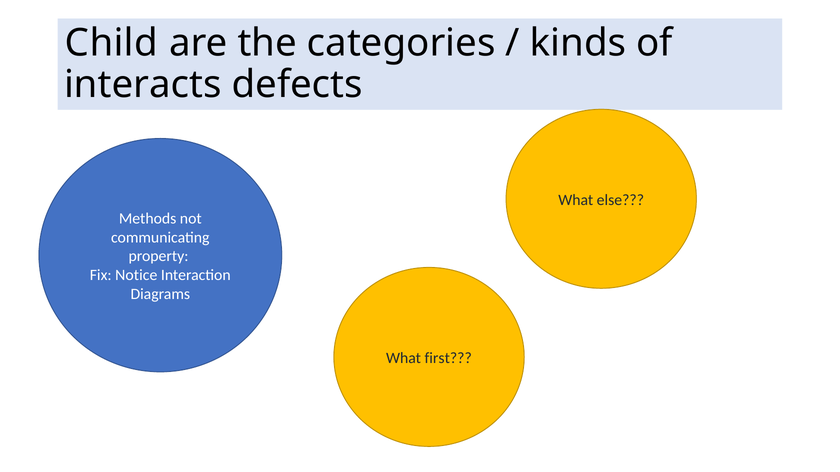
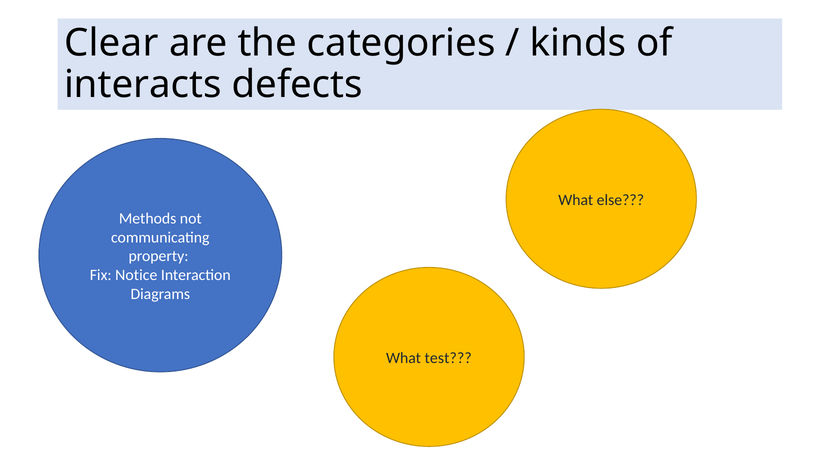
Child: Child -> Clear
first: first -> test
